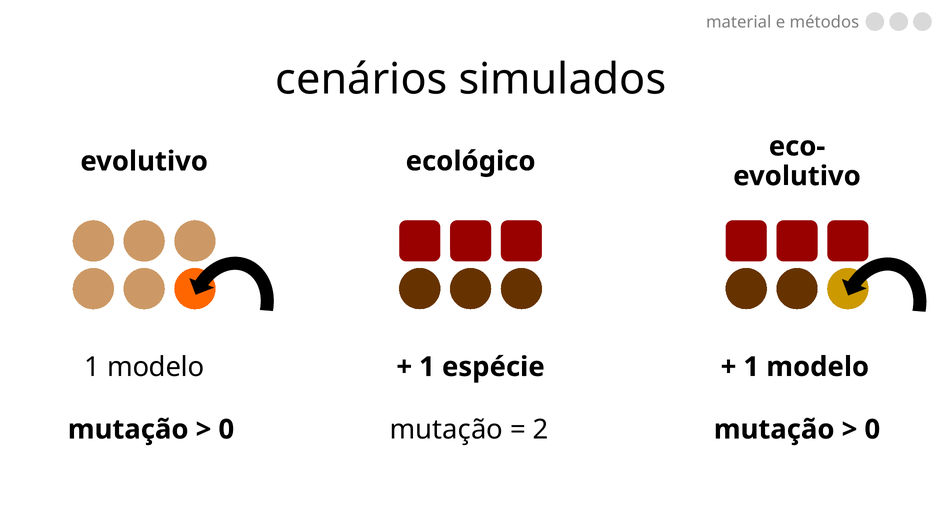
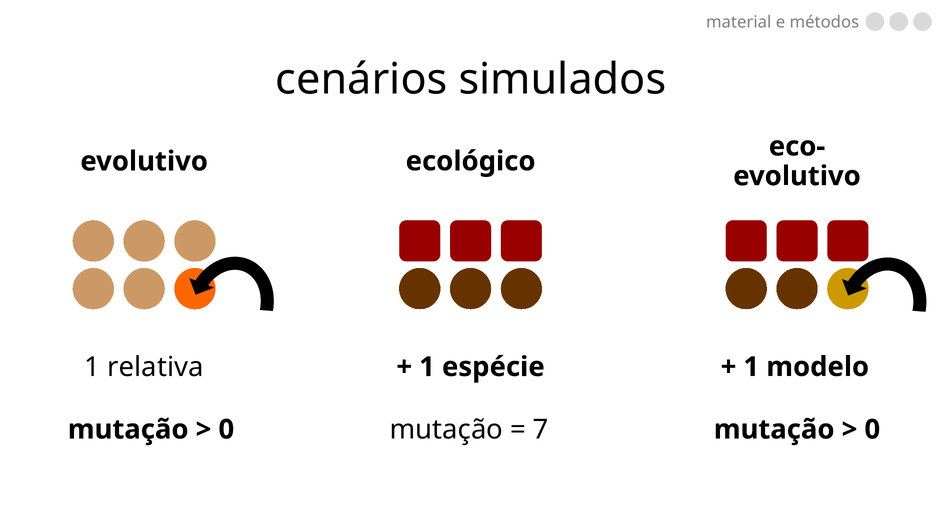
modelo at (156, 367): modelo -> relativa
2: 2 -> 7
